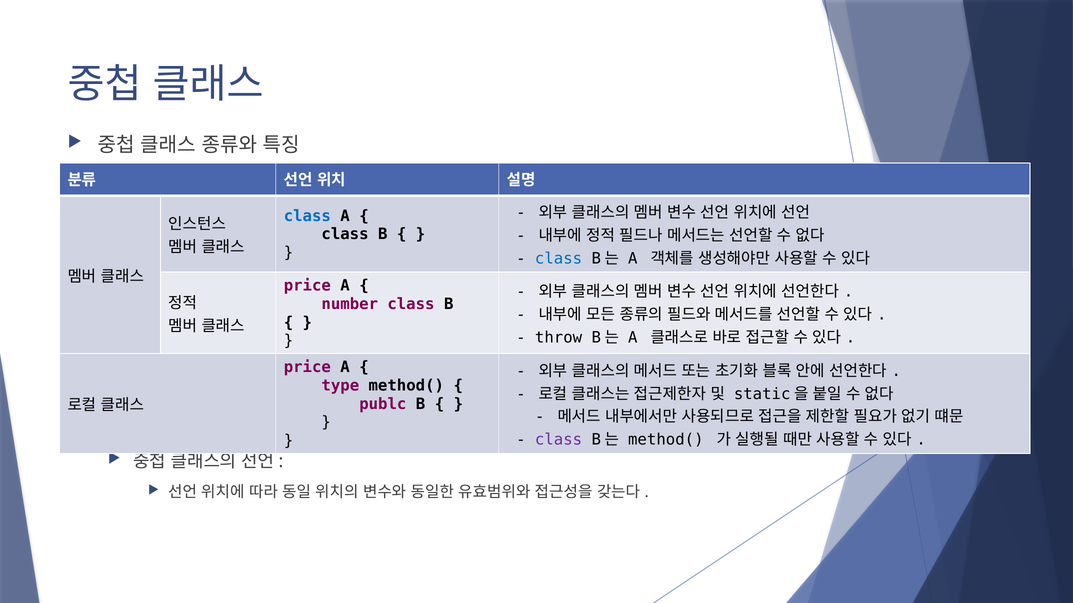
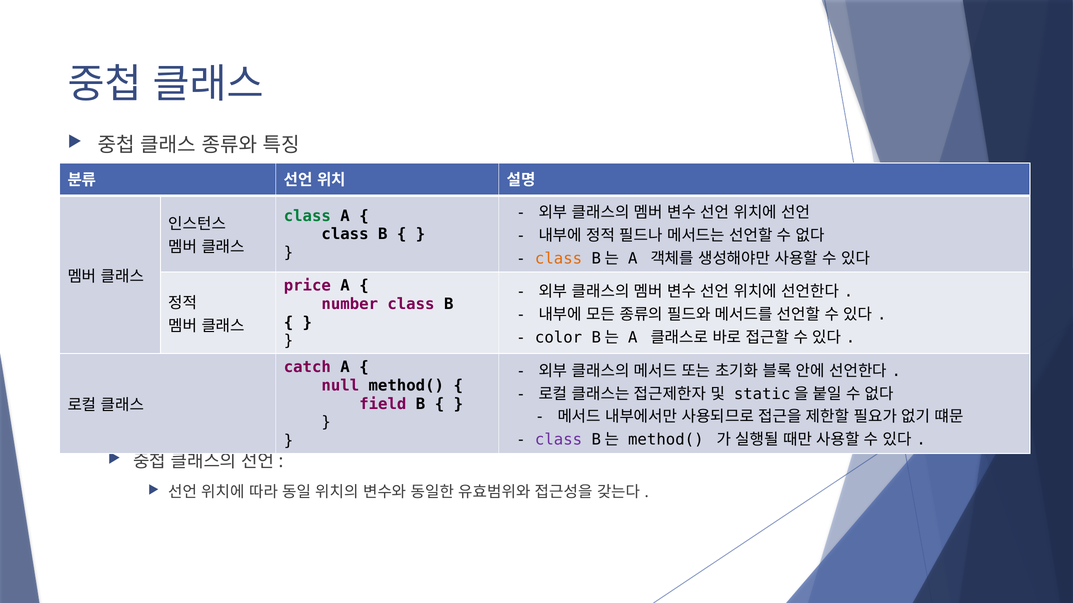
class at (307, 216) colour: blue -> green
class at (559, 259) colour: blue -> orange
throw: throw -> color
price at (307, 367): price -> catch
type: type -> null
publc: publc -> field
